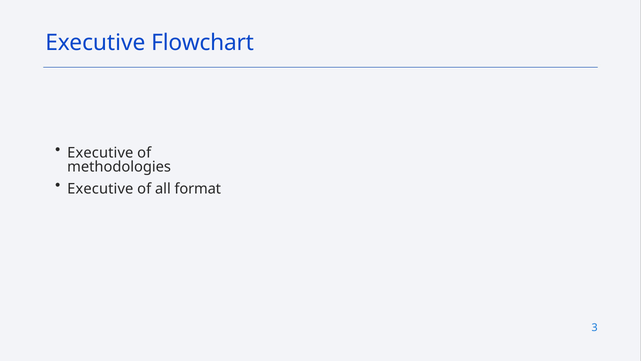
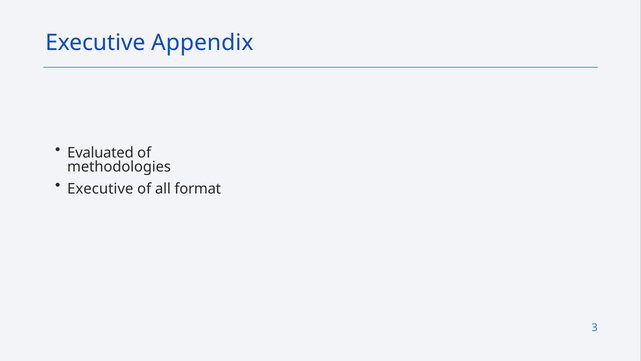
Flowchart: Flowchart -> Appendix
Executive at (100, 153): Executive -> Evaluated
